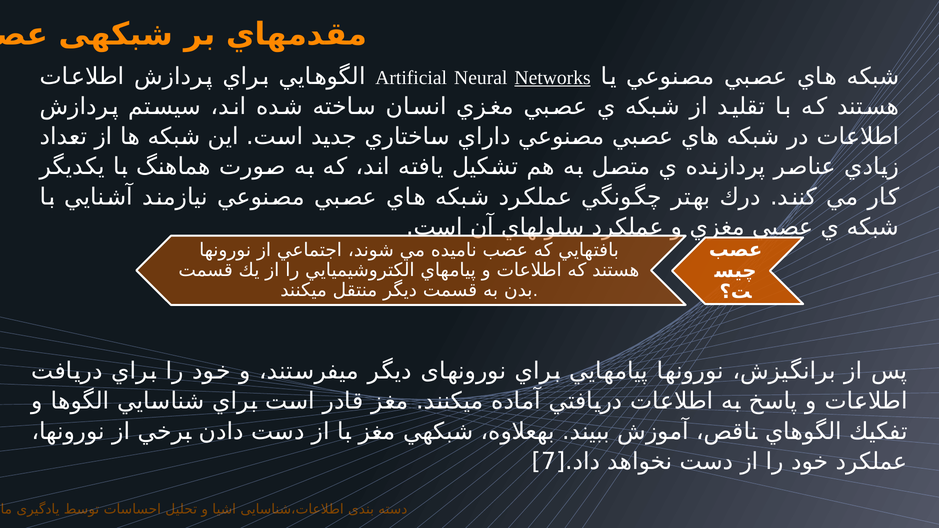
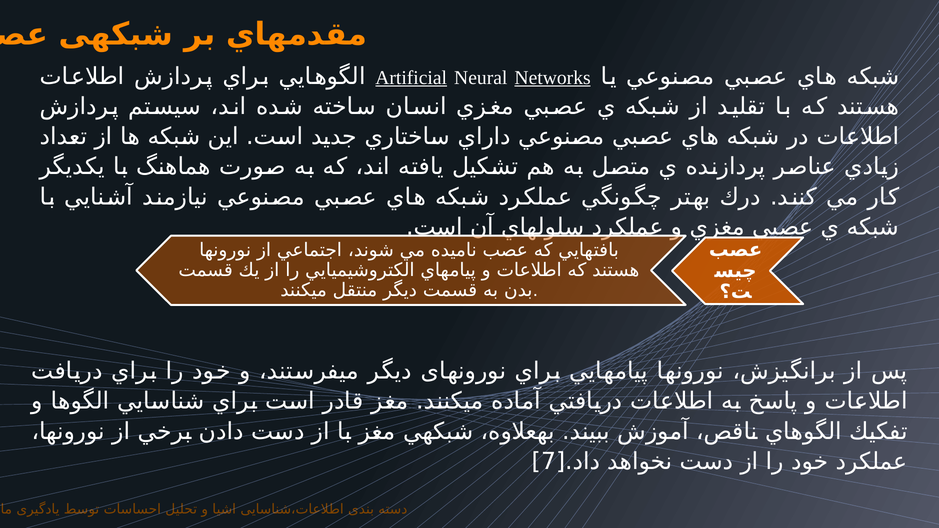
Artificial underline: none -> present
